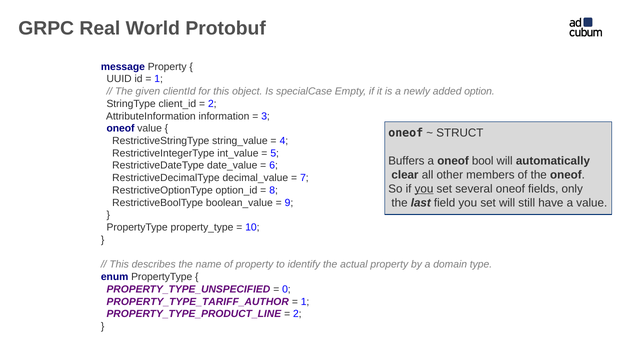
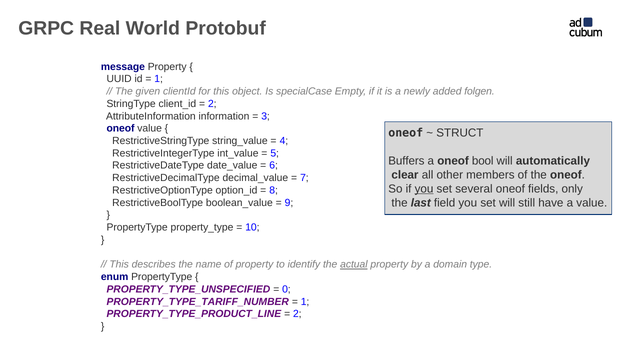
option: option -> folgen
actual underline: none -> present
PROPERTY_TYPE_TARIFF_AUTHOR: PROPERTY_TYPE_TARIFF_AUTHOR -> PROPERTY_TYPE_TARIFF_NUMBER
